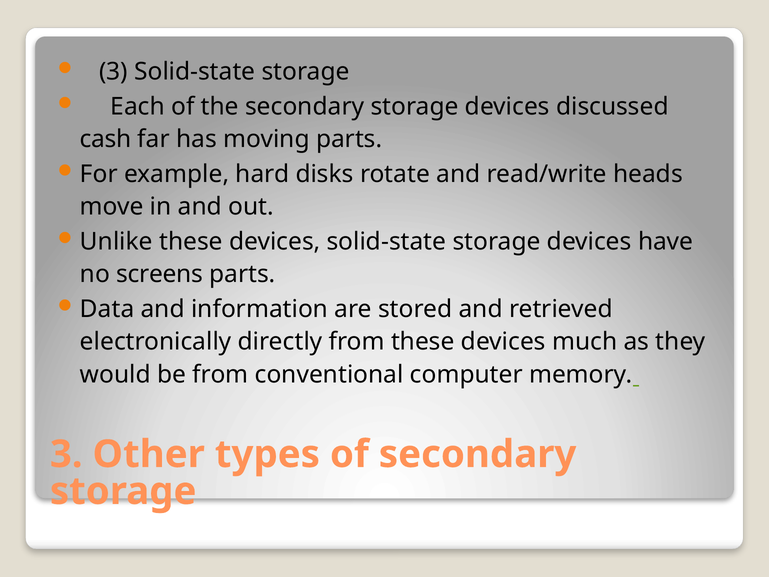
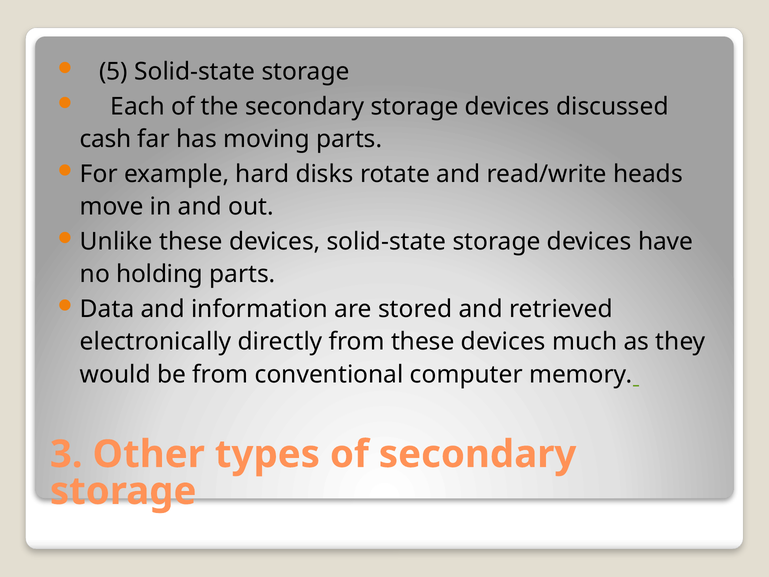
3 at (113, 72): 3 -> 5
screens: screens -> holding
